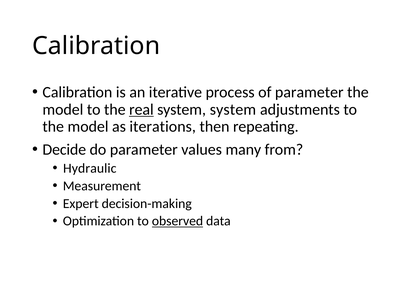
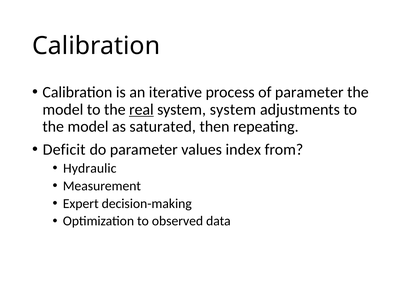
iterations: iterations -> saturated
Decide: Decide -> Deficit
many: many -> index
observed underline: present -> none
